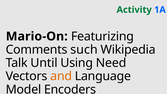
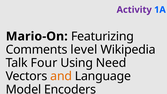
Activity colour: green -> purple
such: such -> level
Until: Until -> Four
